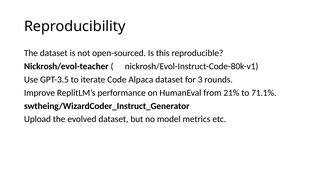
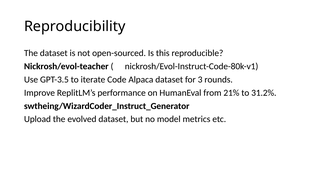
71.1%: 71.1% -> 31.2%
